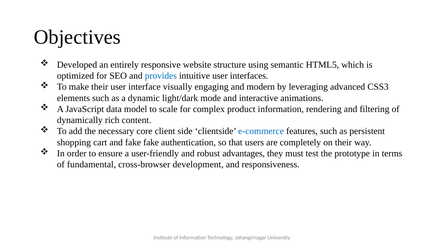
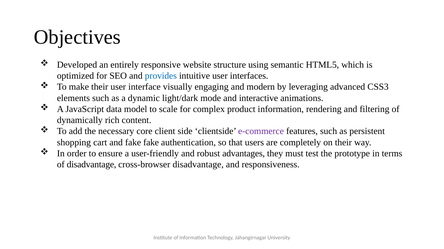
e-commerce colour: blue -> purple
of fundamental: fundamental -> disadvantage
cross-browser development: development -> disadvantage
